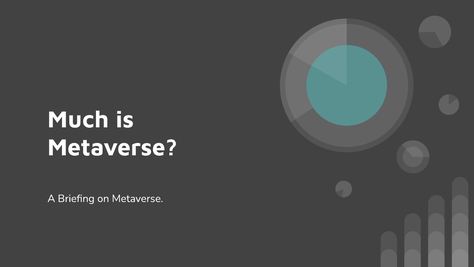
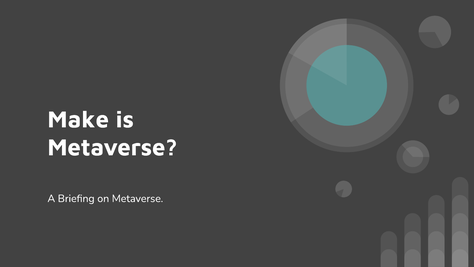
Much: Much -> Make
